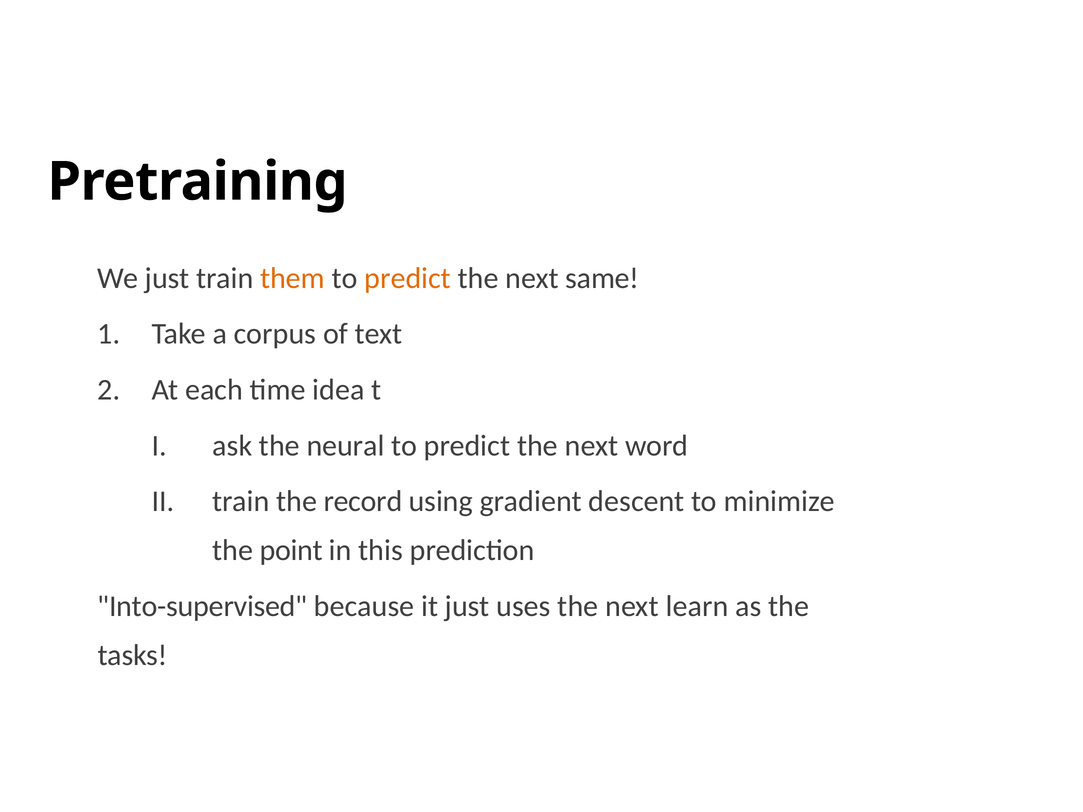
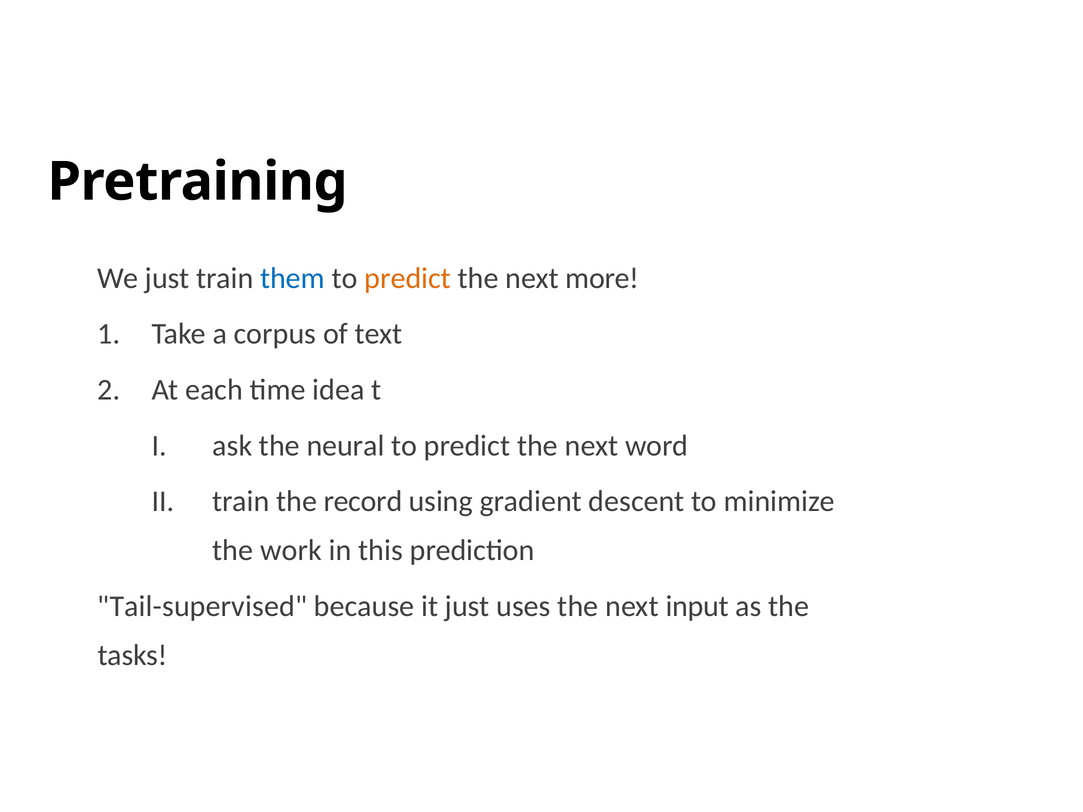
them colour: orange -> blue
same: same -> more
point: point -> work
Into-supervised: Into-supervised -> Tail-supervised
learn: learn -> input
